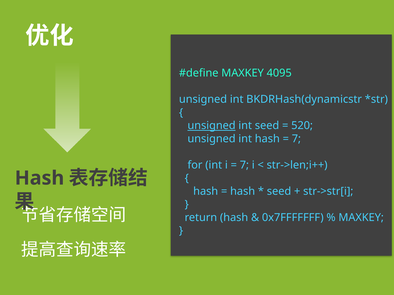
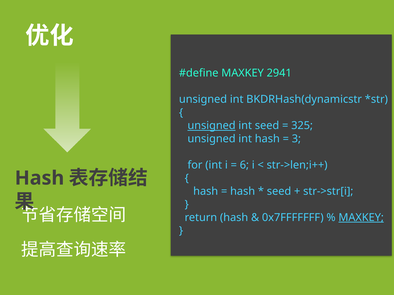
4095: 4095 -> 2941
520: 520 -> 325
7 at (296, 139): 7 -> 3
7 at (244, 165): 7 -> 6
MAXKEY at (361, 218) underline: none -> present
